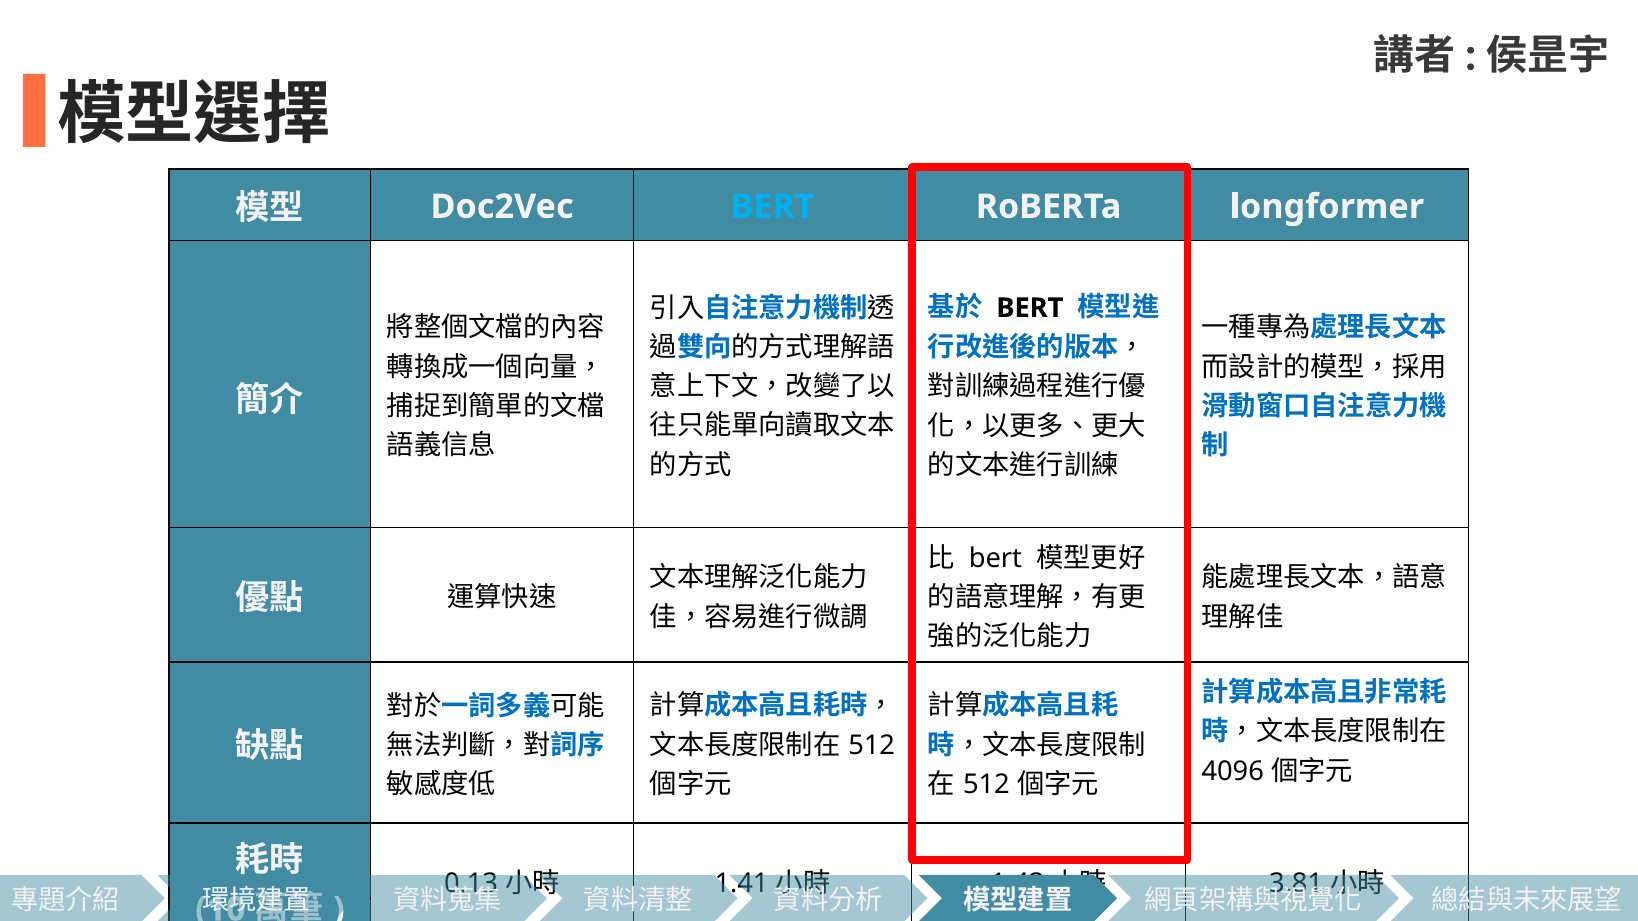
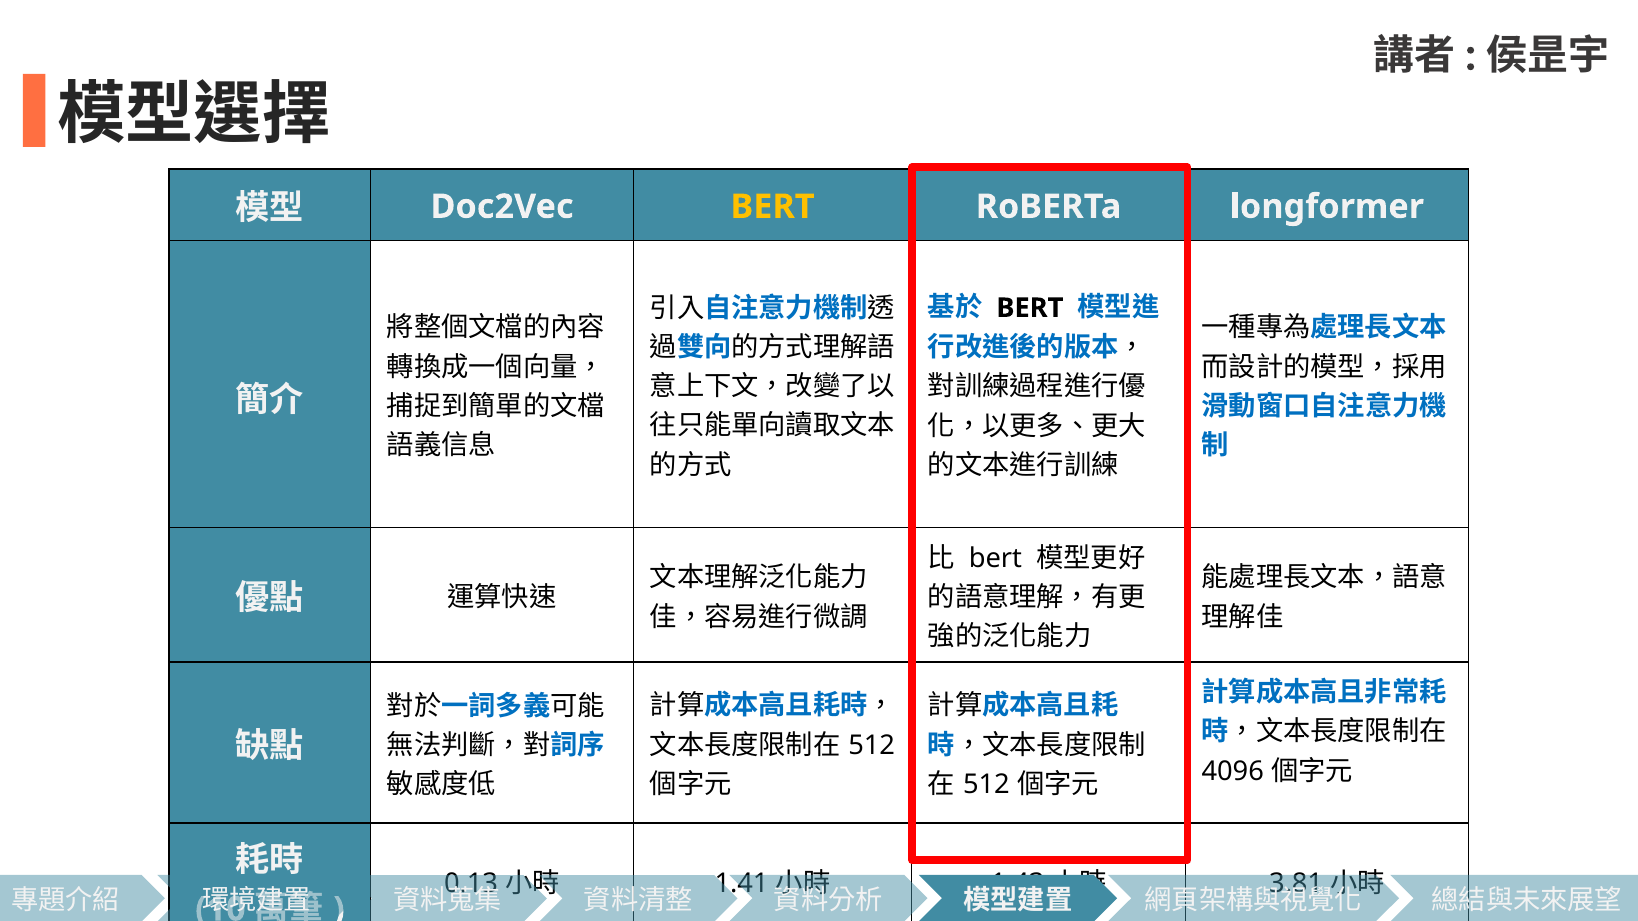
BERT at (773, 207) colour: light blue -> yellow
